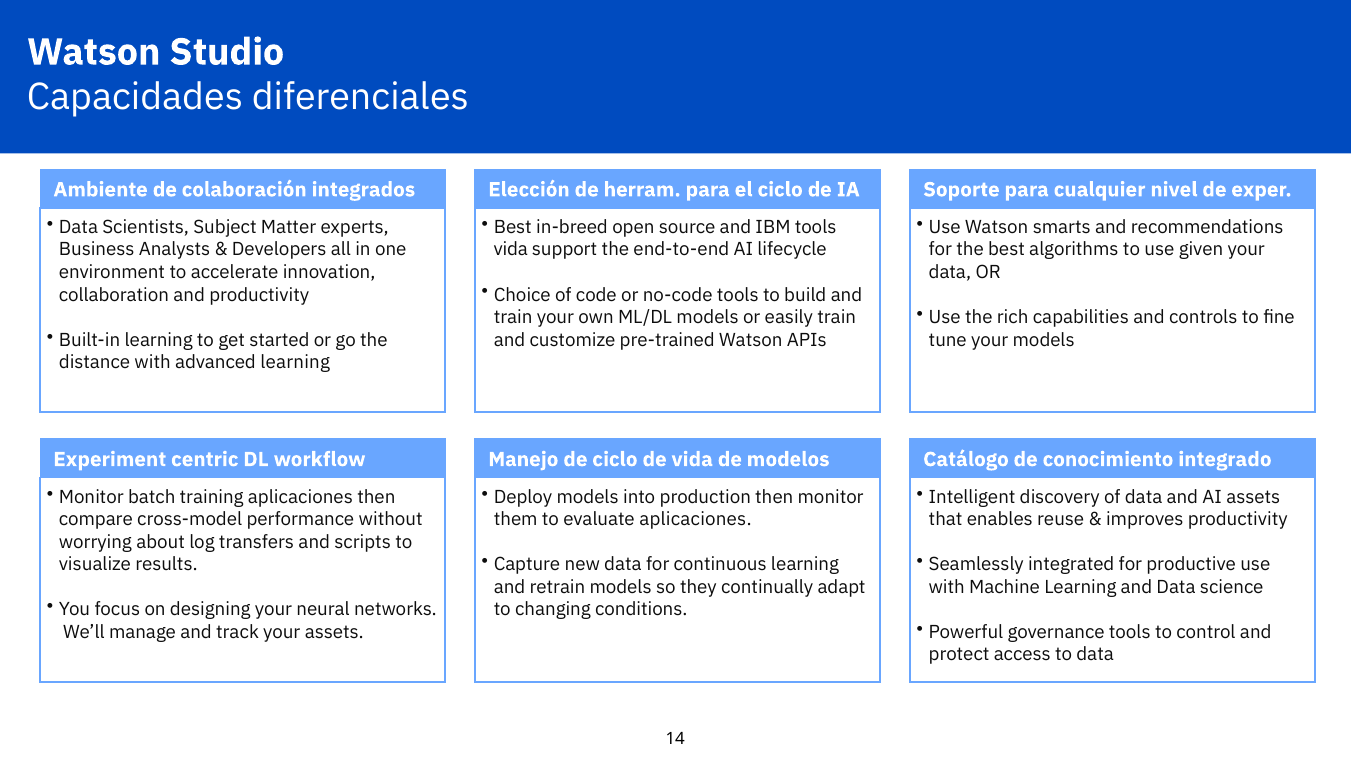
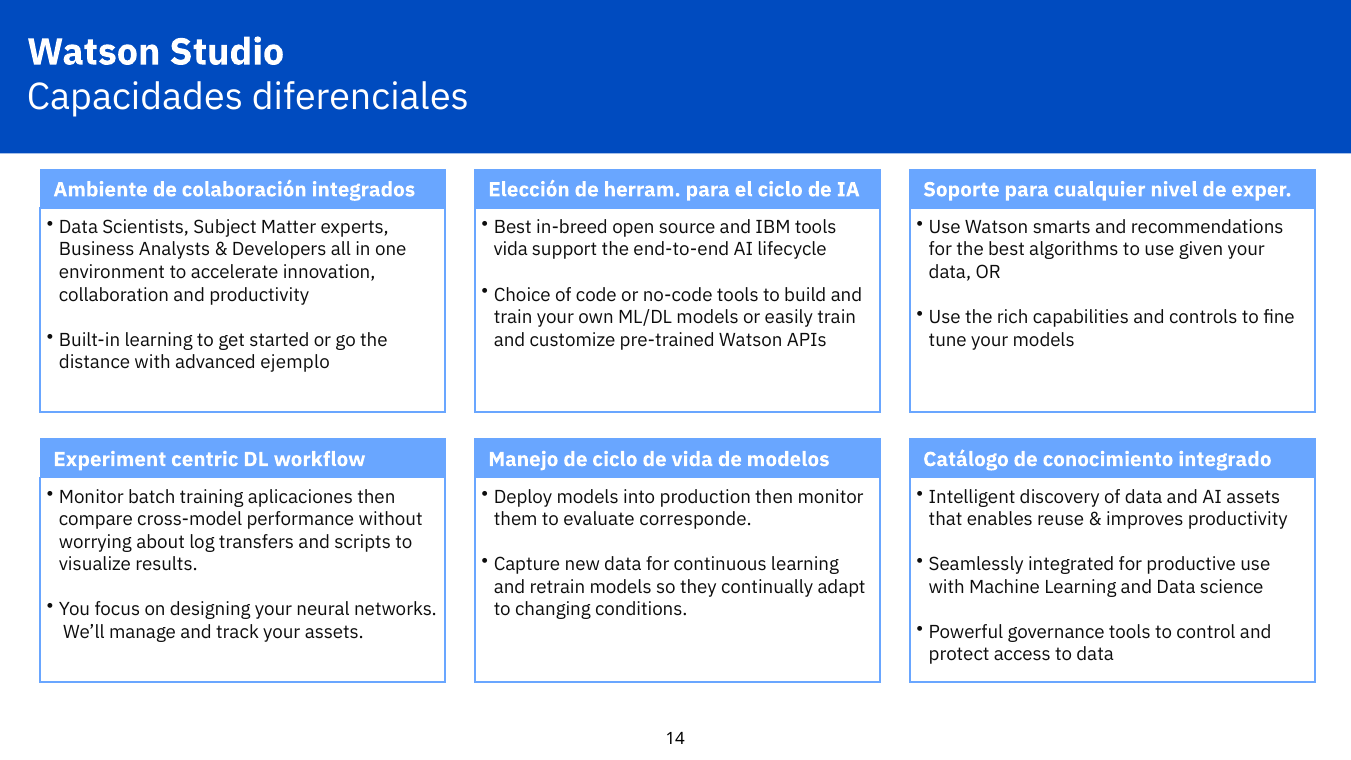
advanced learning: learning -> ejemplo
evaluate aplicaciones: aplicaciones -> corresponde
